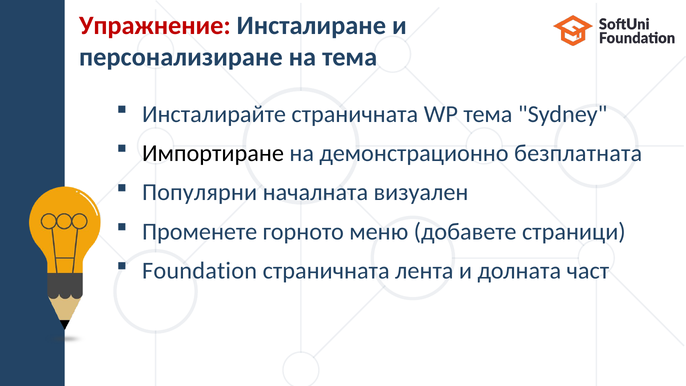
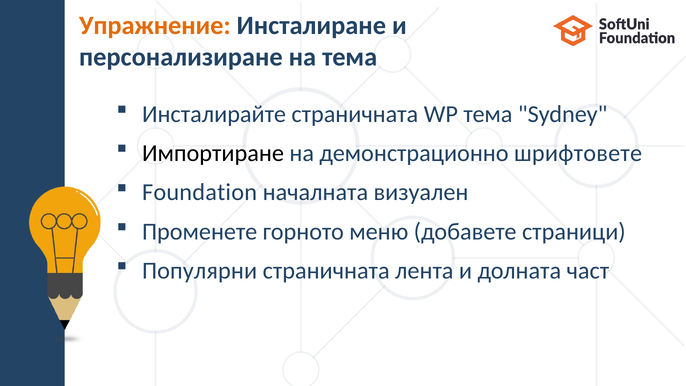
Упражнение colour: red -> orange
безплатната: безплатната -> шрифтовете
Популярни: Популярни -> Foundation
Foundation: Foundation -> Популярни
